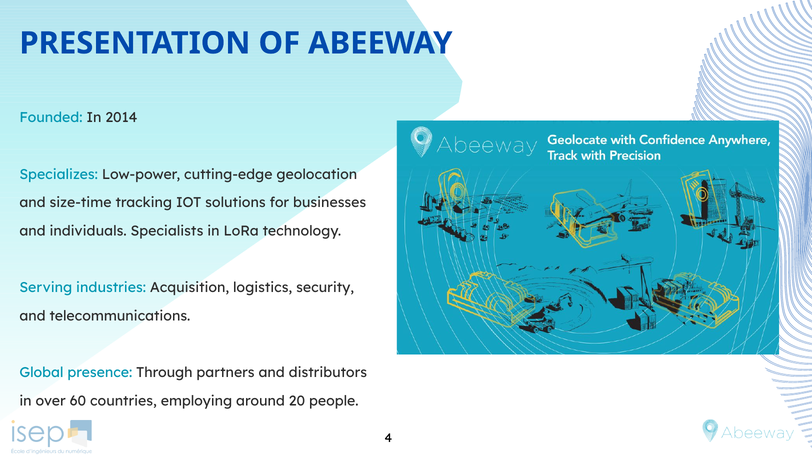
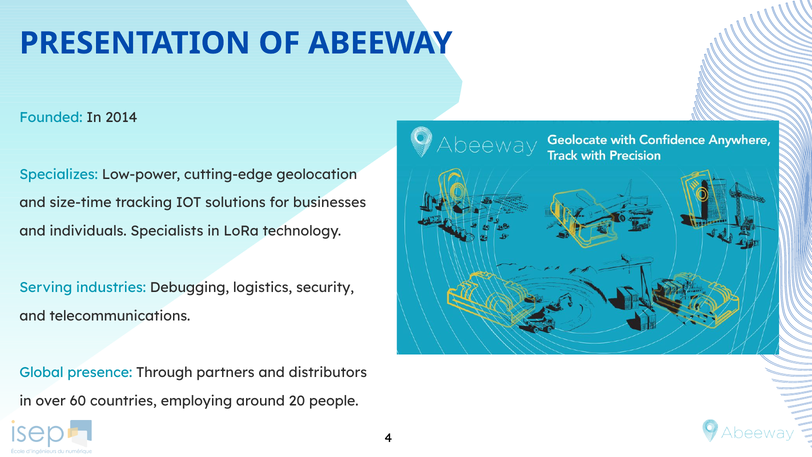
Acquisition: Acquisition -> Debugging
